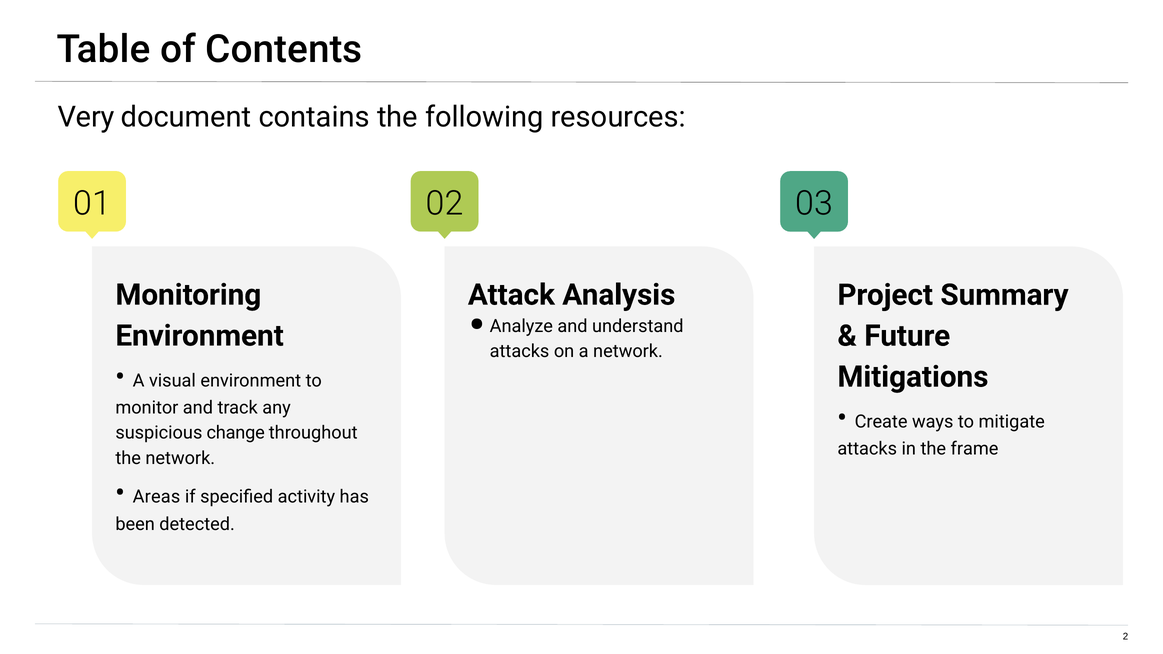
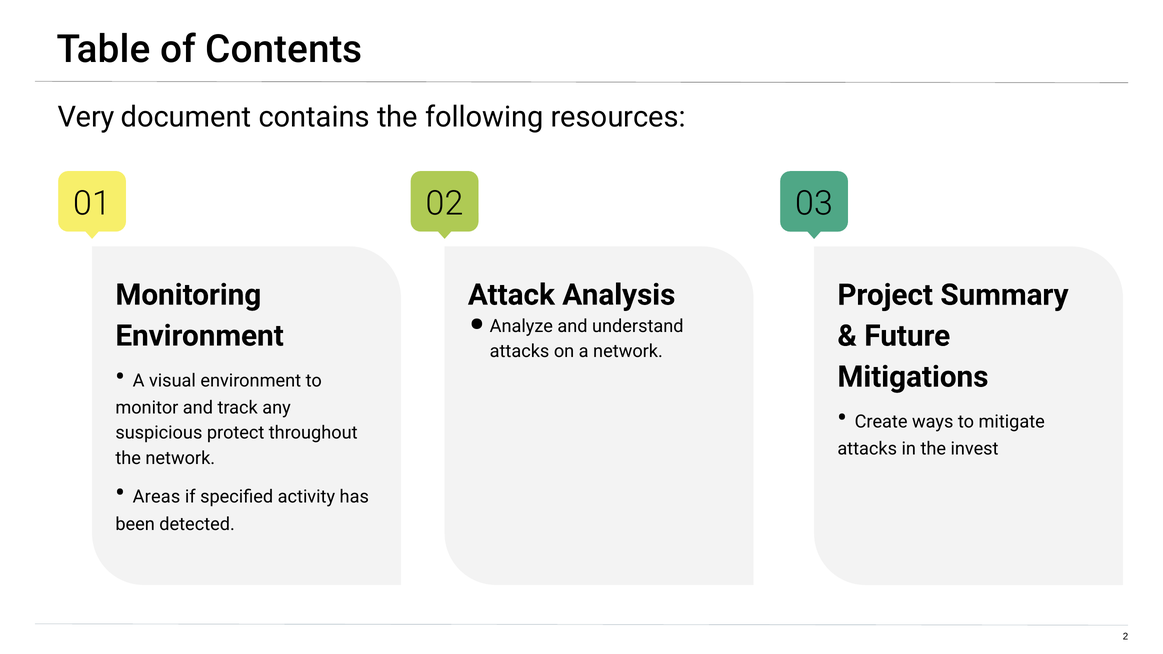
change: change -> protect
frame: frame -> invest
